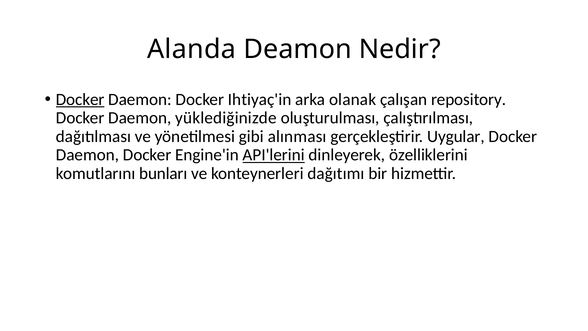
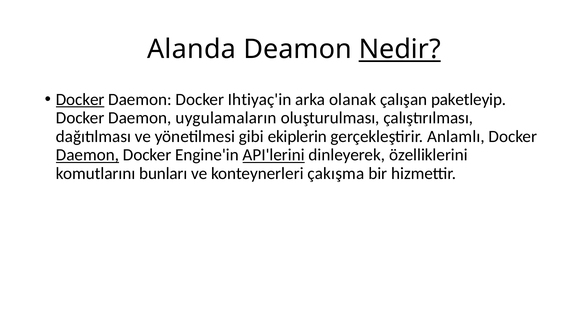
Nedir underline: none -> present
repository: repository -> paketleyip
yüklediğinizde: yüklediğinizde -> uygulamaların
alınması: alınması -> ekiplerin
Uygular: Uygular -> Anlamlı
Daemon at (87, 155) underline: none -> present
dağıtımı: dağıtımı -> çakışma
